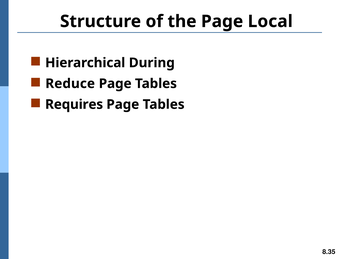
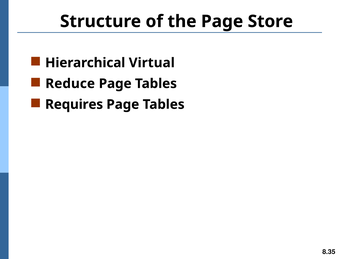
Local: Local -> Store
During: During -> Virtual
